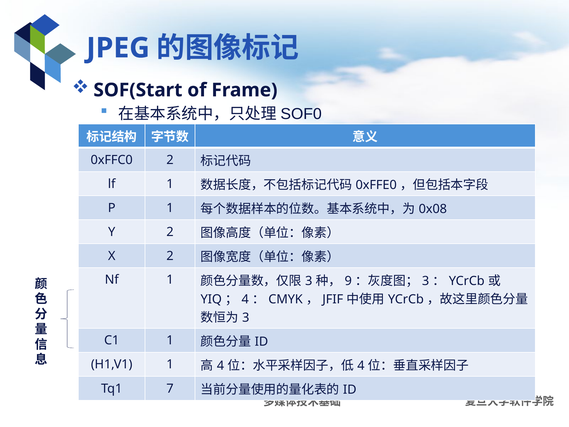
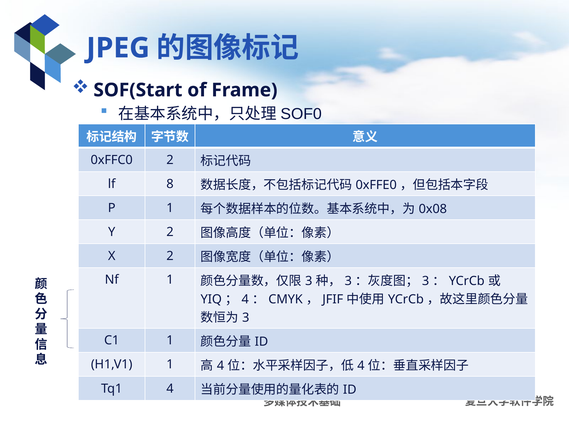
lf 1: 1 -> 8
9 at (348, 281): 9 -> 3
Tq1 7: 7 -> 4
